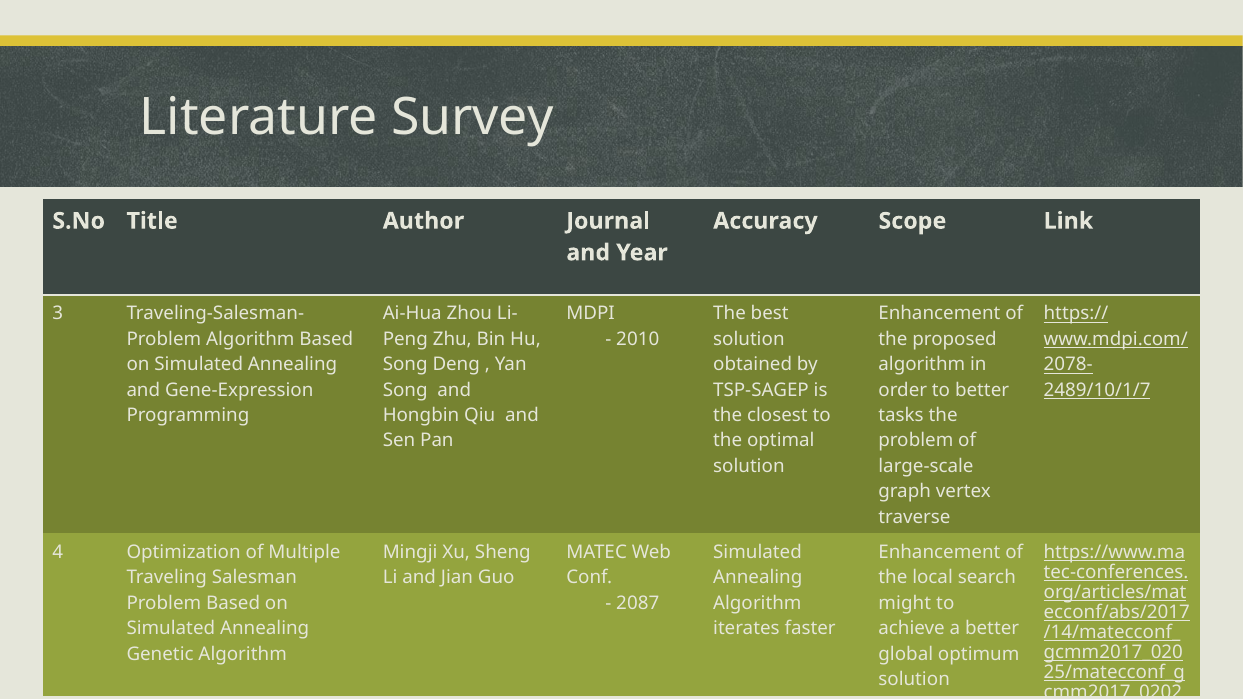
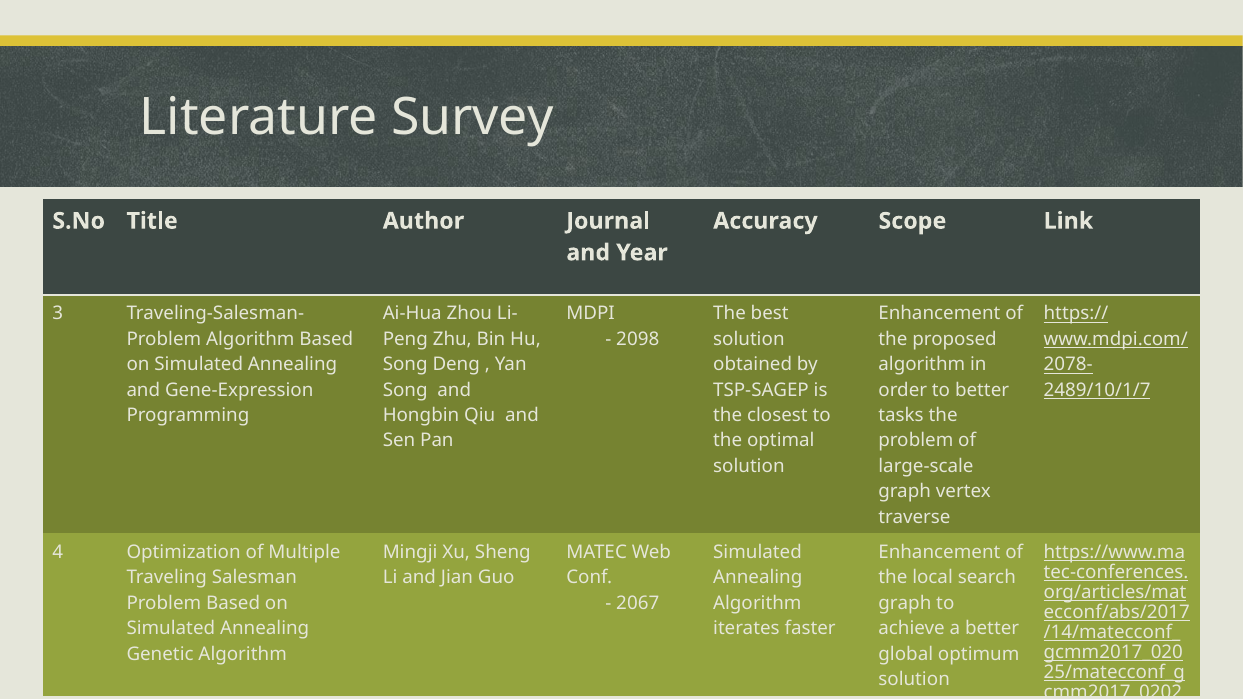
2010: 2010 -> 2098
2087: 2087 -> 2067
might at (905, 603): might -> graph
